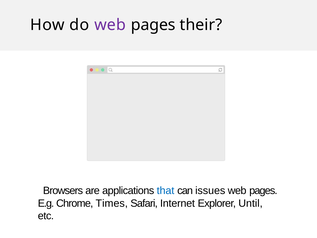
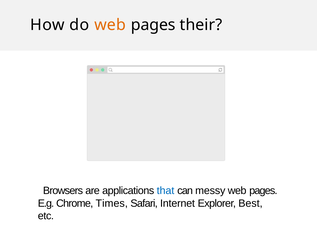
web at (110, 25) colour: purple -> orange
issues: issues -> messy
Until: Until -> Best
